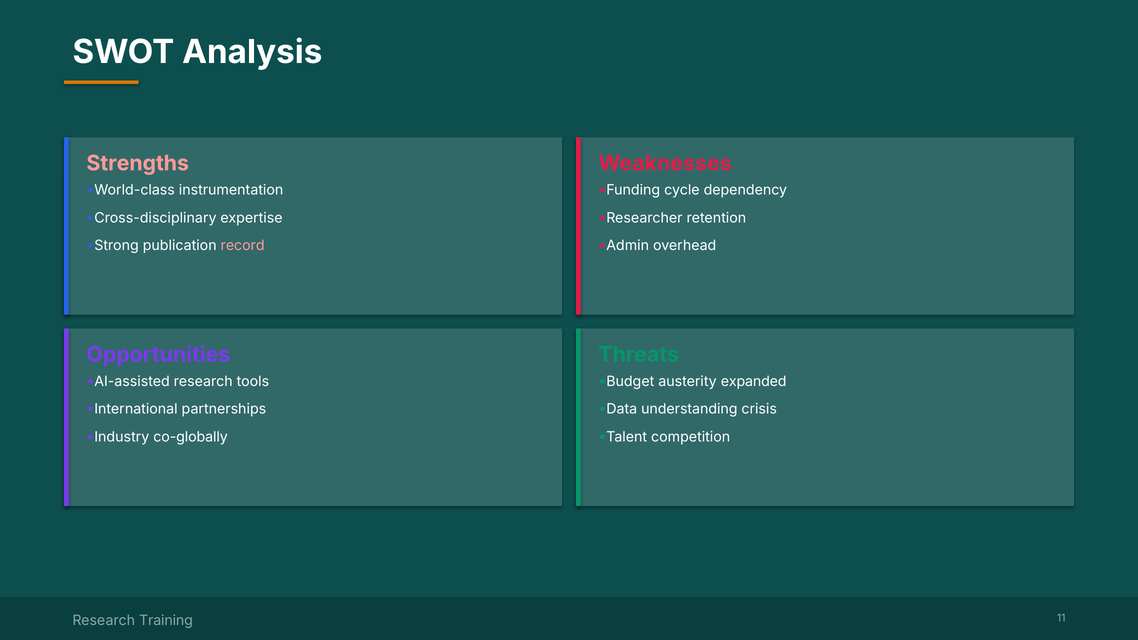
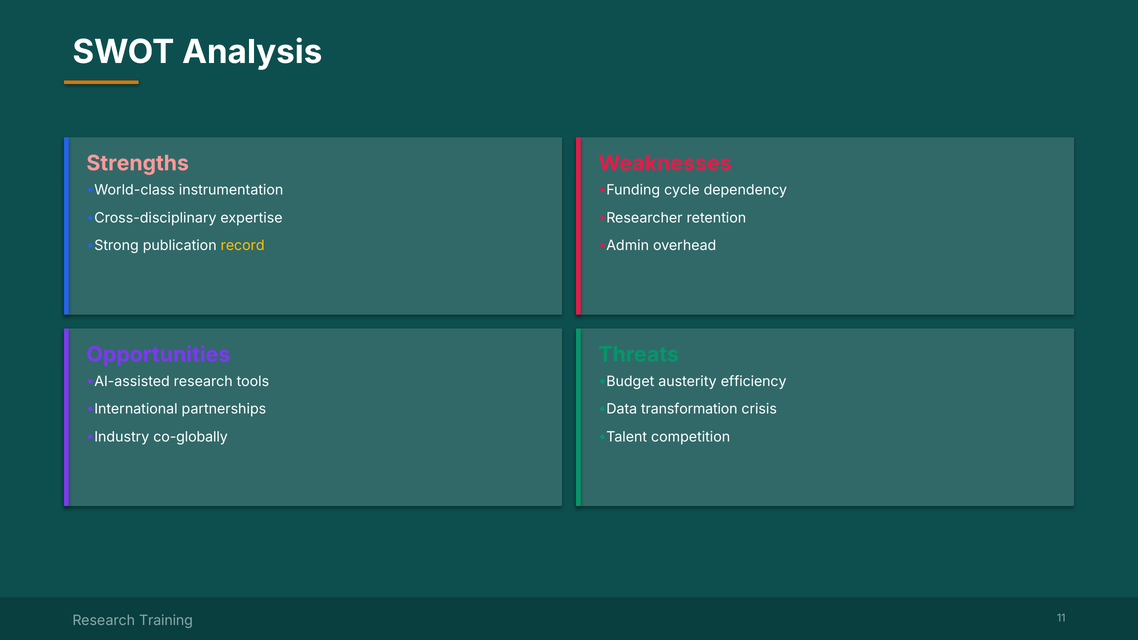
record colour: pink -> yellow
expanded: expanded -> efficiency
understanding: understanding -> transformation
